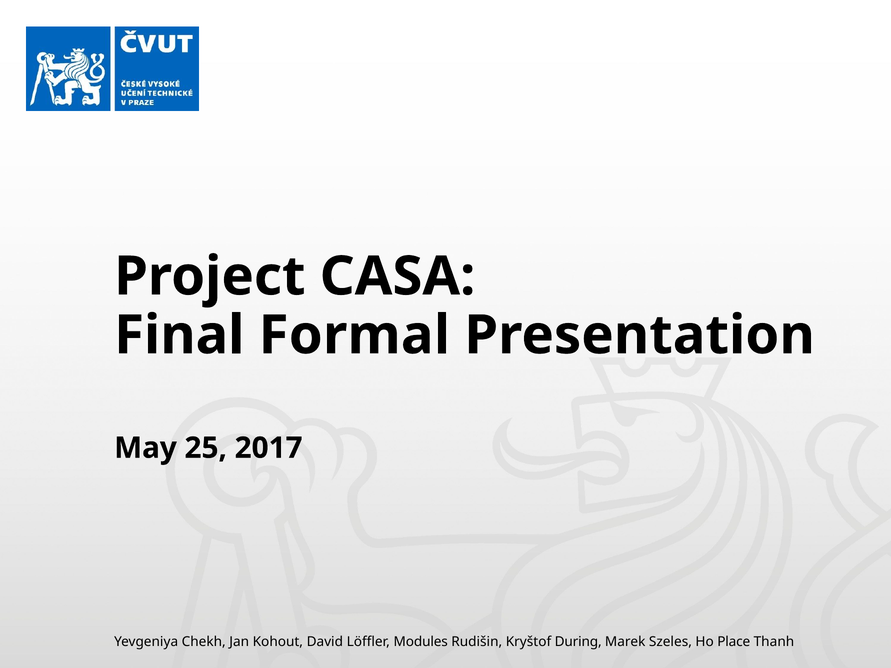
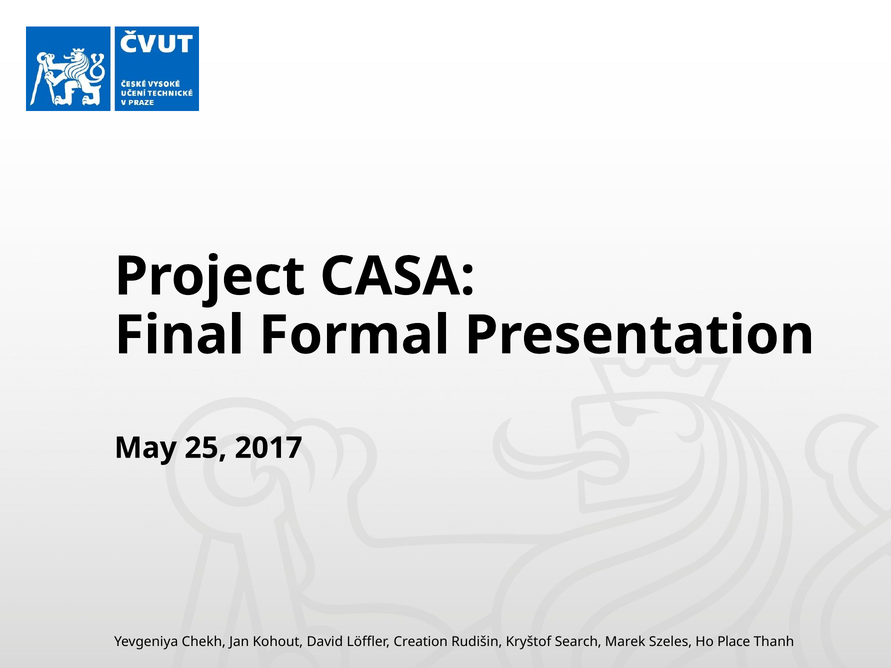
Modules: Modules -> Creation
During: During -> Search
